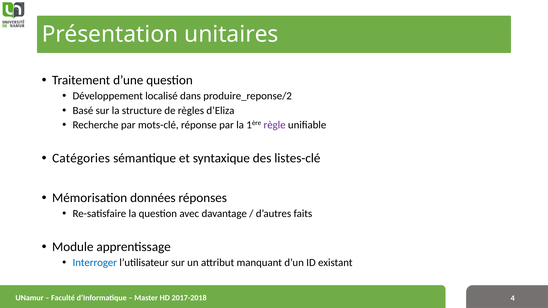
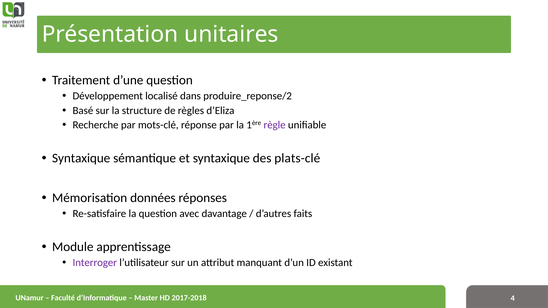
Catégories at (81, 158): Catégories -> Syntaxique
listes-clé: listes-clé -> plats-clé
Interroger colour: blue -> purple
